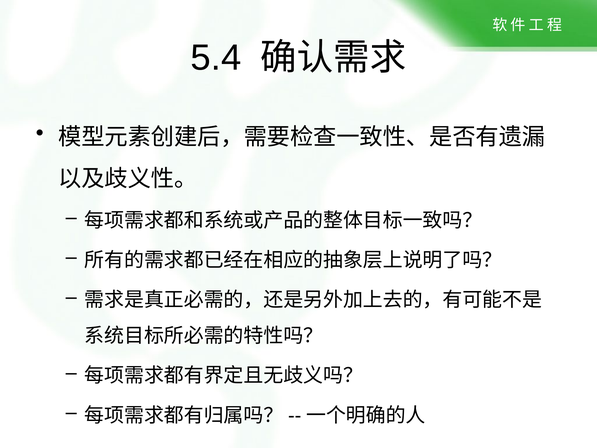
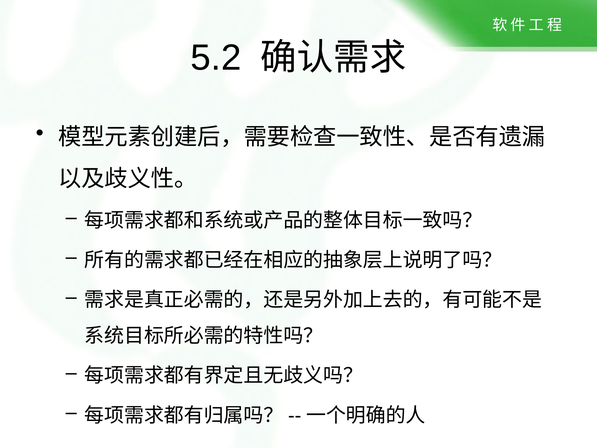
5.4: 5.4 -> 5.2
